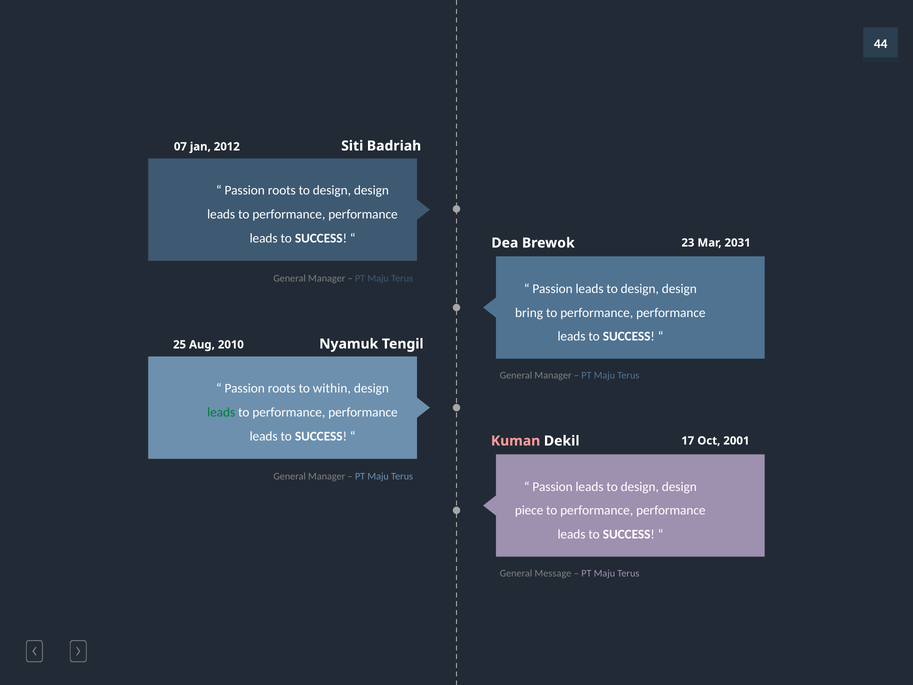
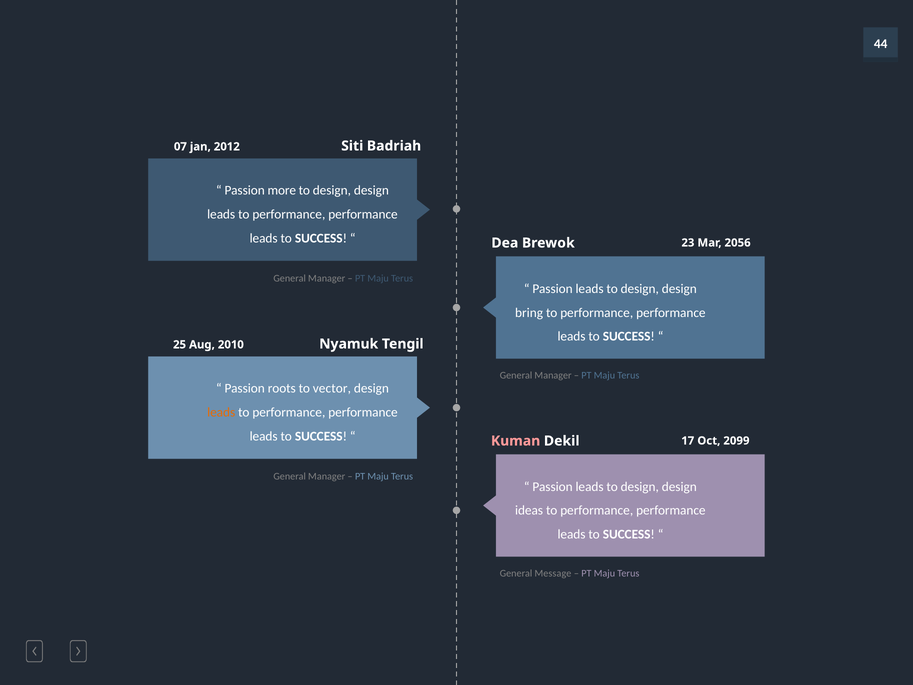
roots at (282, 190): roots -> more
2031: 2031 -> 2056
within: within -> vector
leads at (221, 412) colour: green -> orange
2001: 2001 -> 2099
piece: piece -> ideas
